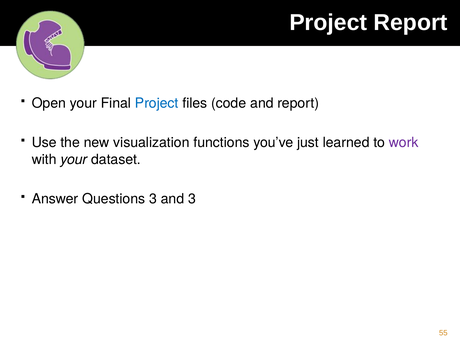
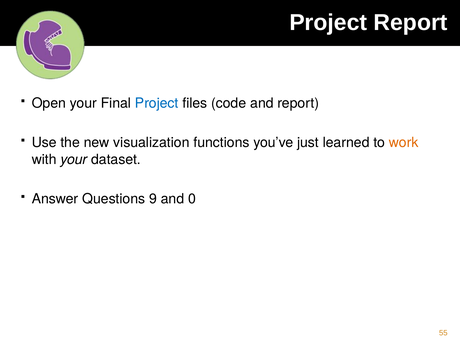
work colour: purple -> orange
Questions 3: 3 -> 9
and 3: 3 -> 0
